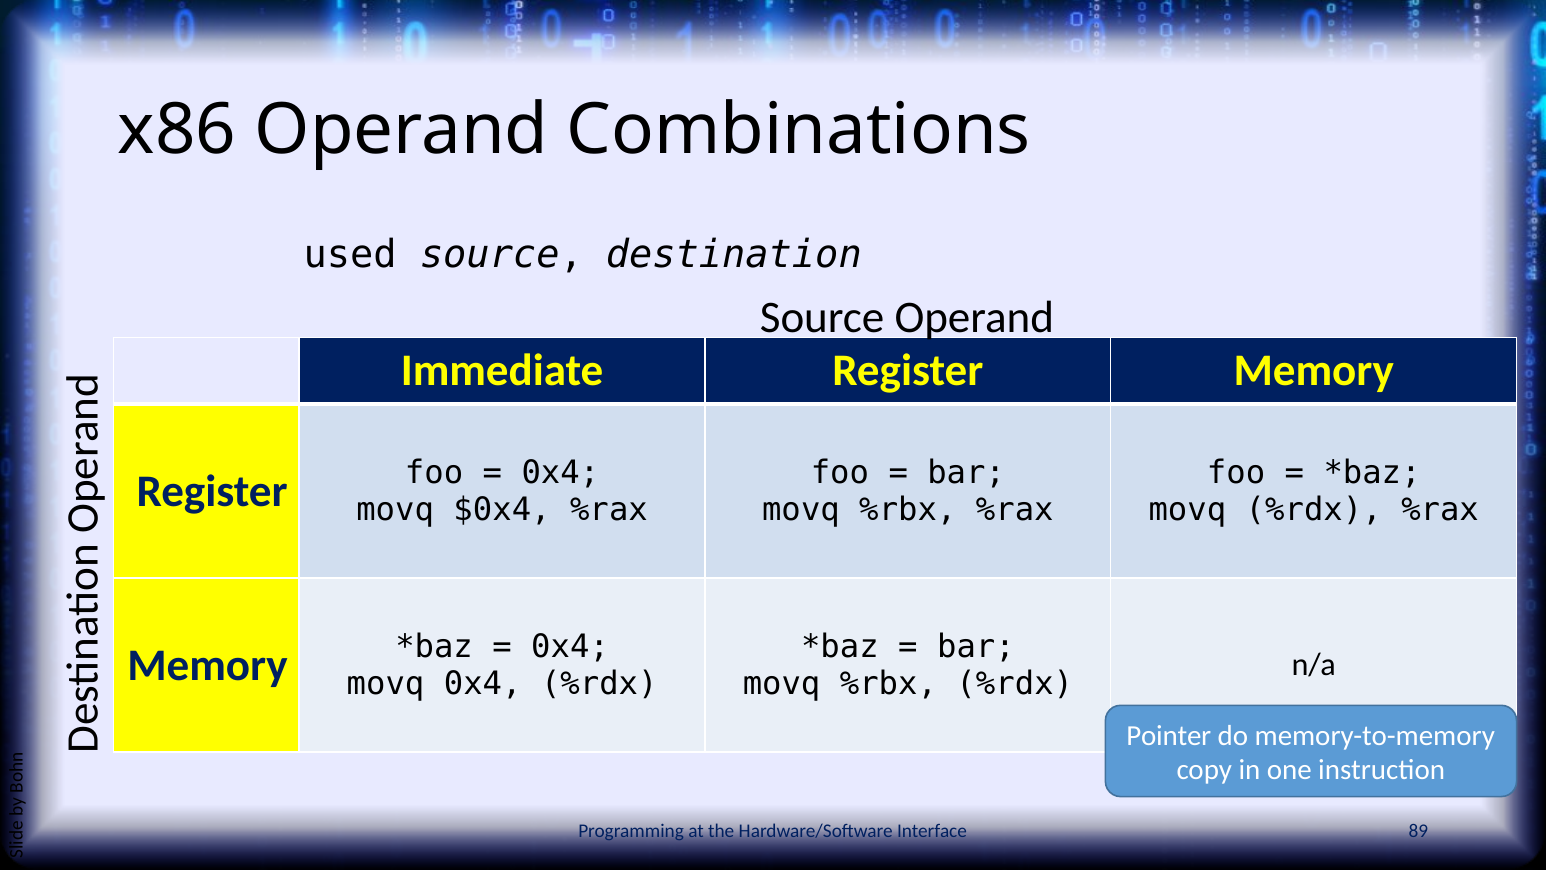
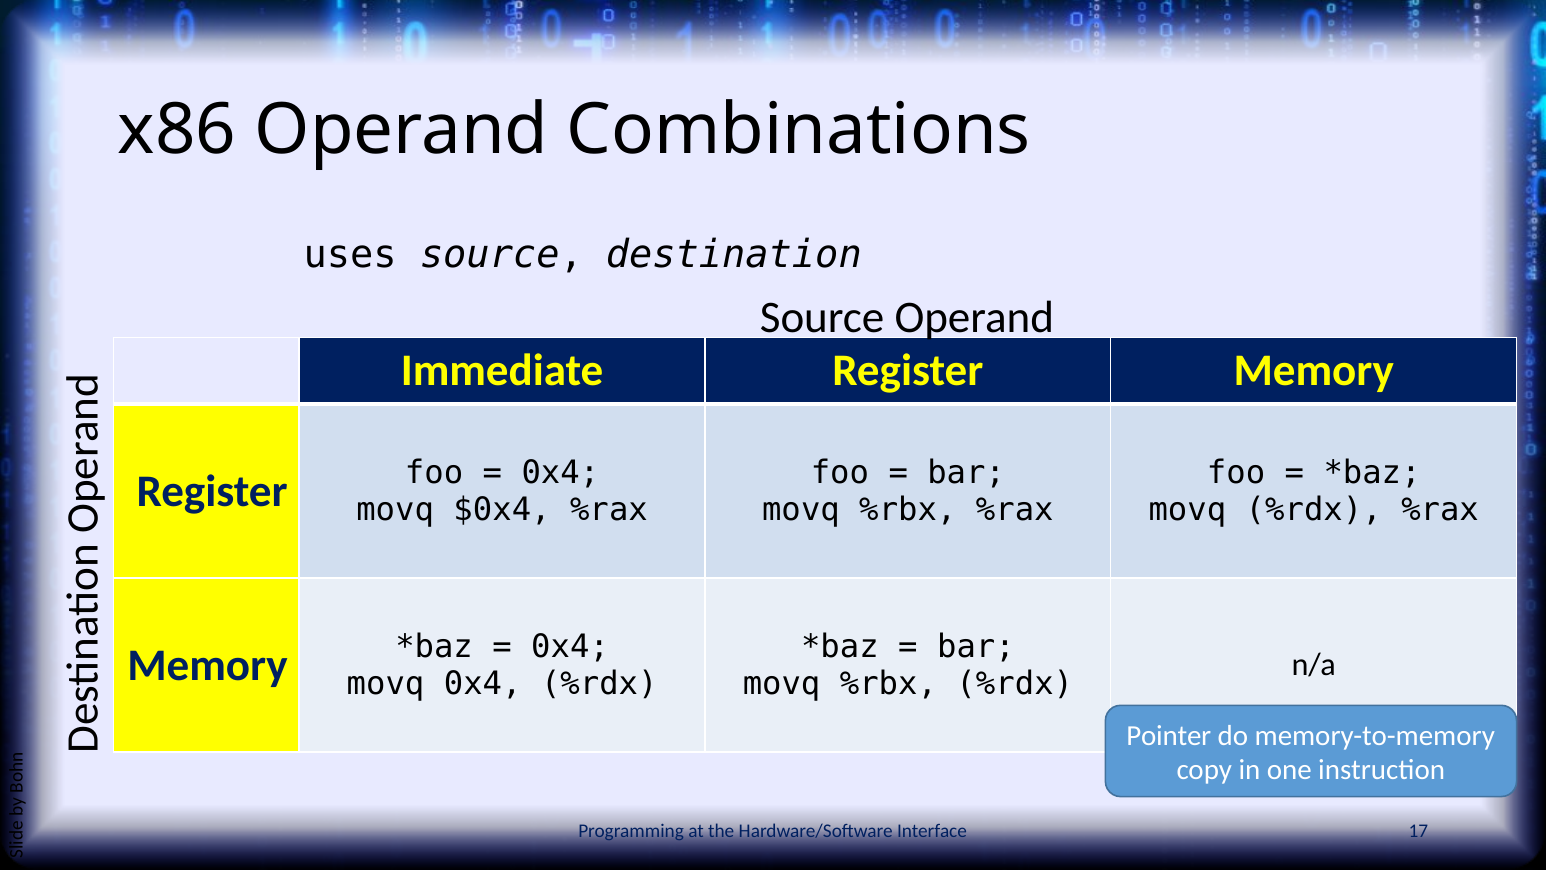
used: used -> uses
89: 89 -> 17
